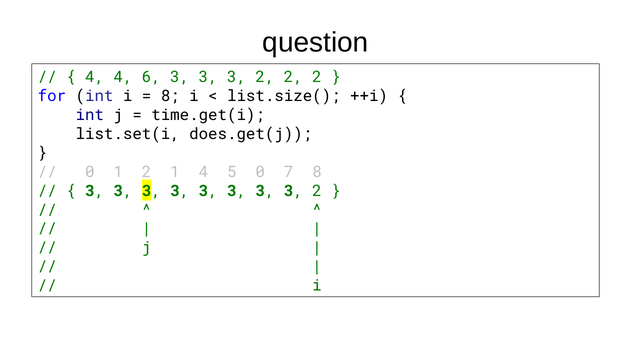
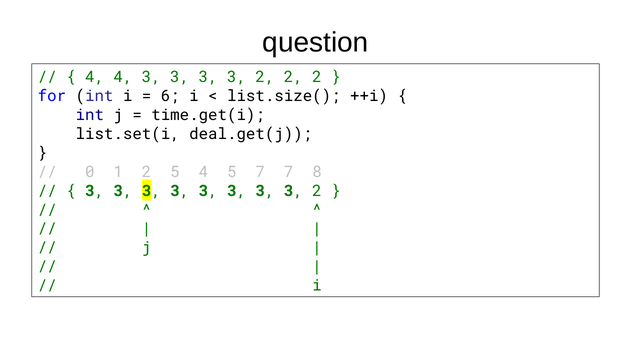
4 6: 6 -> 3
8 at (170, 96): 8 -> 6
does.get(j: does.get(j -> deal.get(j
1 at (175, 172): 1 -> 5
5 0: 0 -> 7
